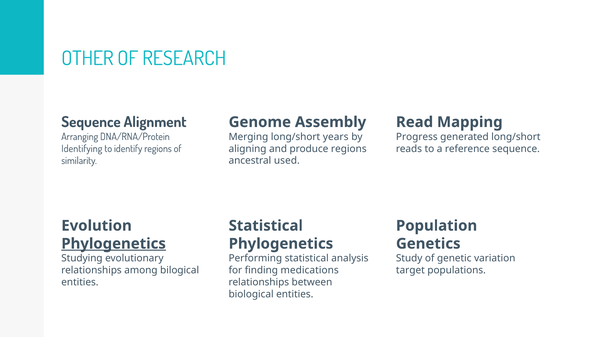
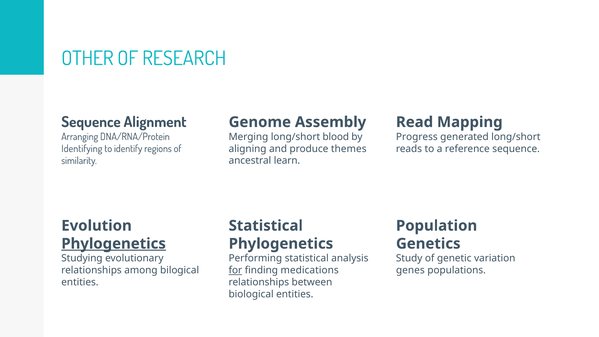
years: years -> blood
produce regions: regions -> themes
used: used -> learn
for underline: none -> present
target: target -> genes
